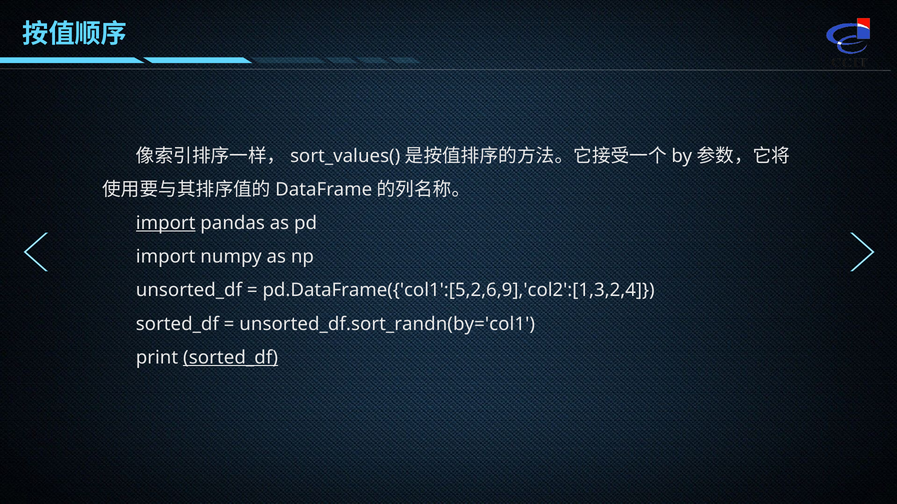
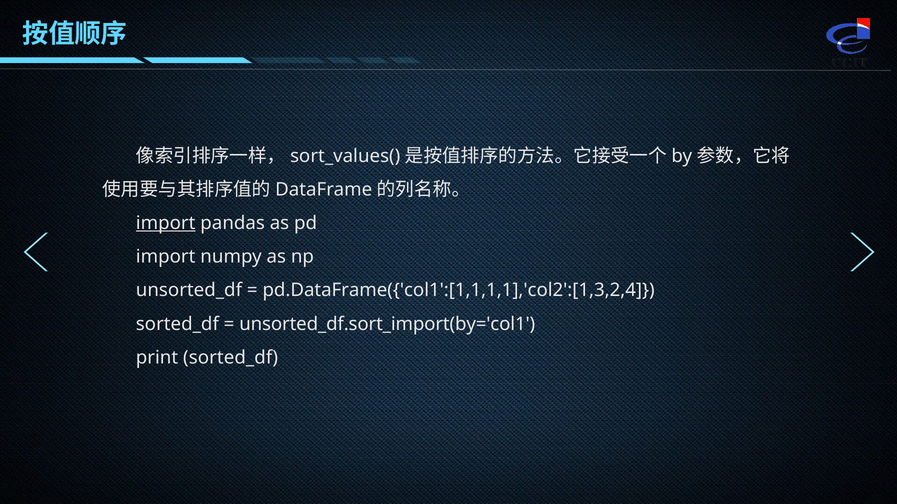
pd.DataFrame({'col1':[5,2,6,9],'col2':[1,3,2,4: pd.DataFrame({'col1':[5,2,6,9],'col2':[1,3,2,4 -> pd.DataFrame({'col1':[1,1,1,1],'col2':[1,3,2,4
unsorted_df.sort_randn(by='col1: unsorted_df.sort_randn(by='col1 -> unsorted_df.sort_import(by='col1
sorted_df at (231, 358) underline: present -> none
